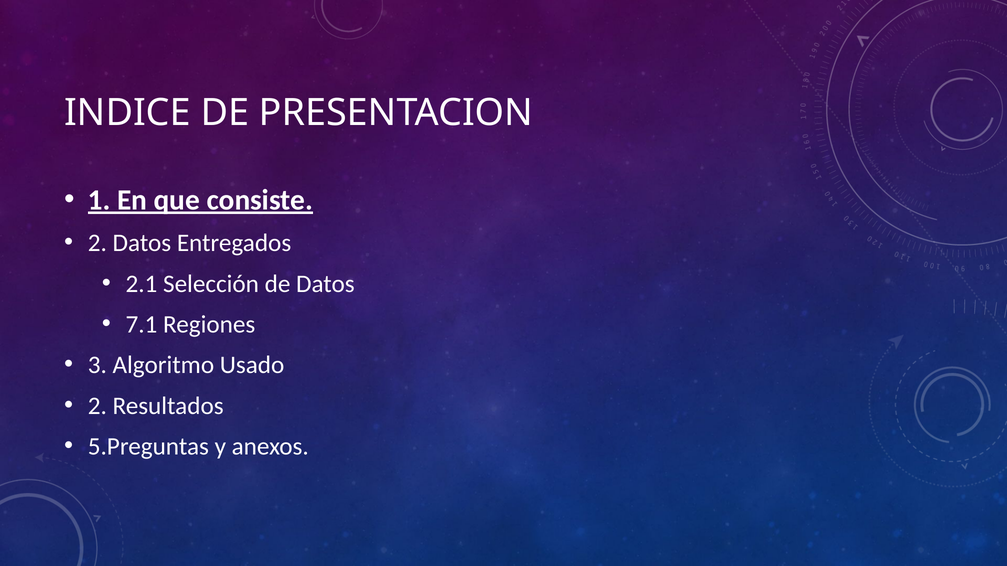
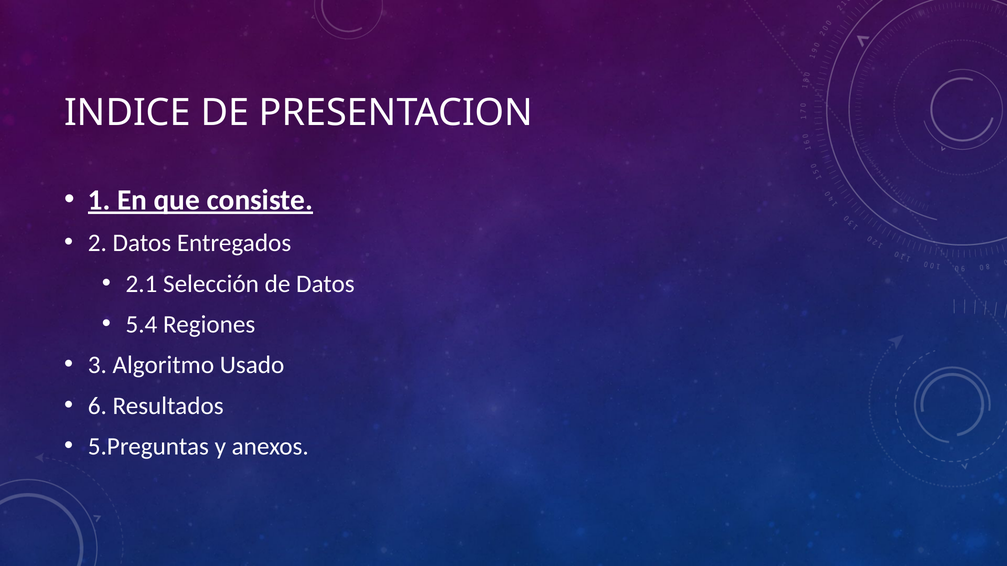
7.1: 7.1 -> 5.4
2 at (97, 406): 2 -> 6
